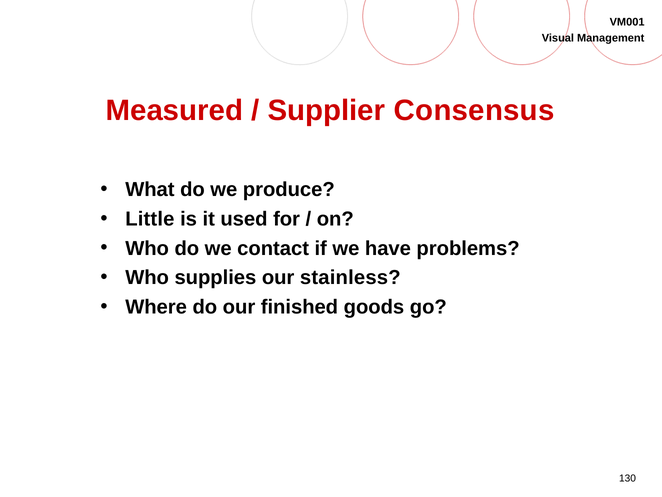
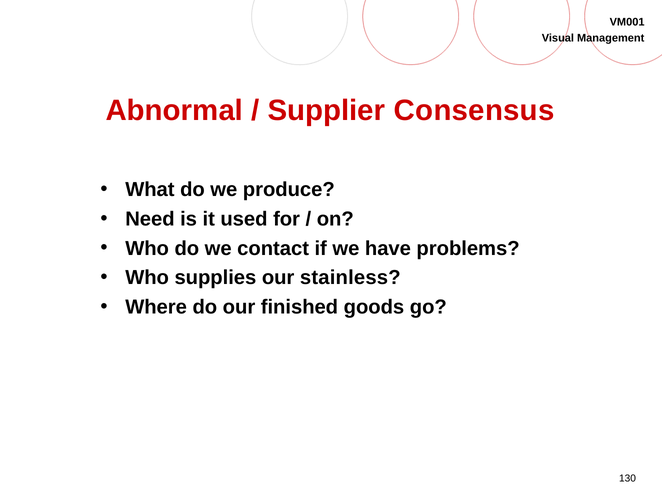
Measured: Measured -> Abnormal
Little: Little -> Need
